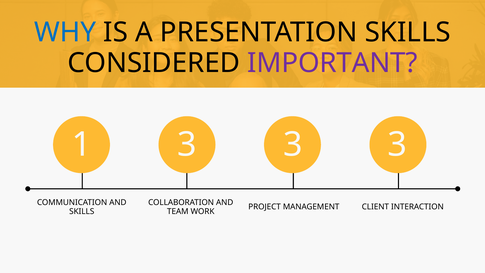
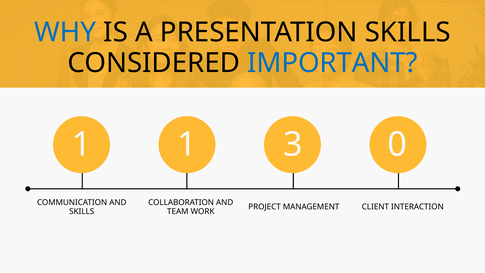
IMPORTANT colour: purple -> blue
1 3: 3 -> 1
3 at (397, 145): 3 -> 0
